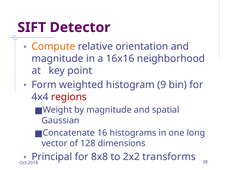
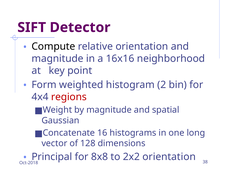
Compute colour: orange -> black
9: 9 -> 2
2x2 transforms: transforms -> orientation
